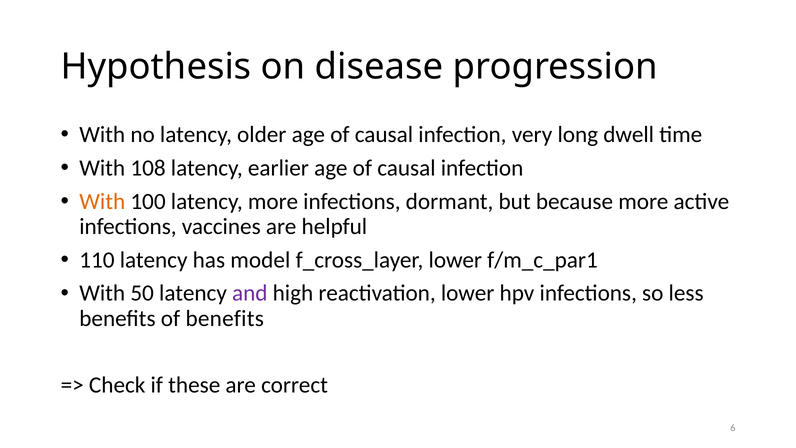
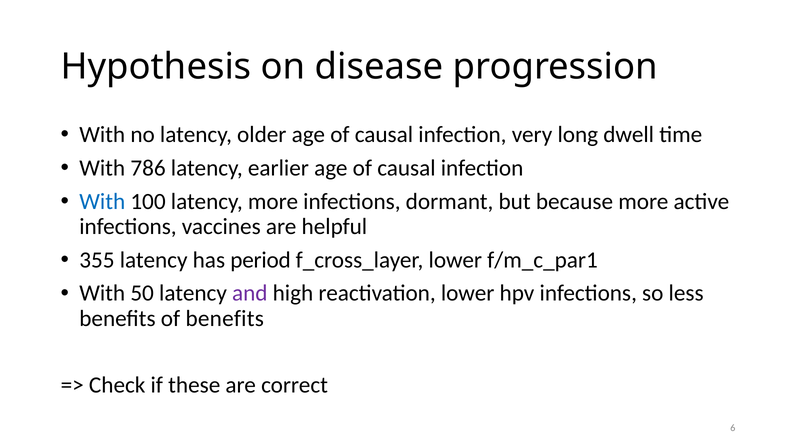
108: 108 -> 786
With at (102, 201) colour: orange -> blue
110: 110 -> 355
model: model -> period
